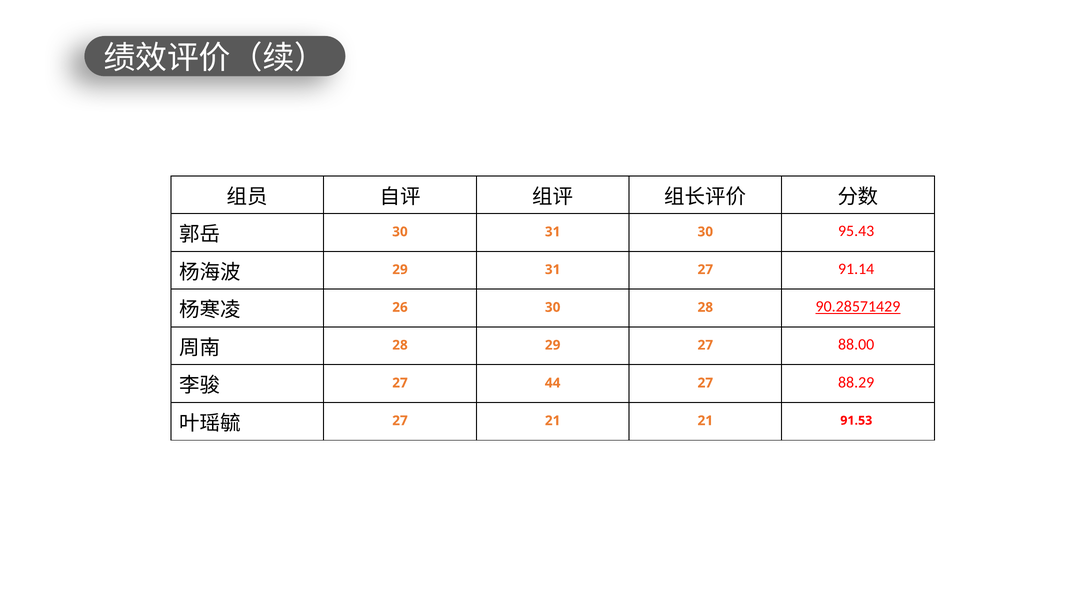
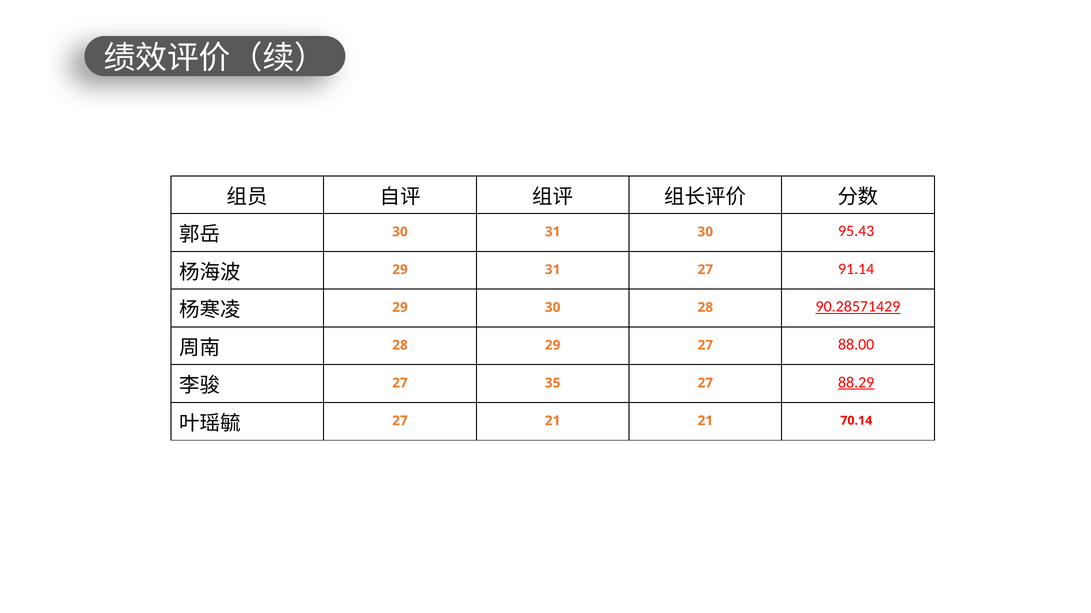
26 at (400, 308): 26 -> 29
44: 44 -> 35
88.29 underline: none -> present
91.53: 91.53 -> 70.14
